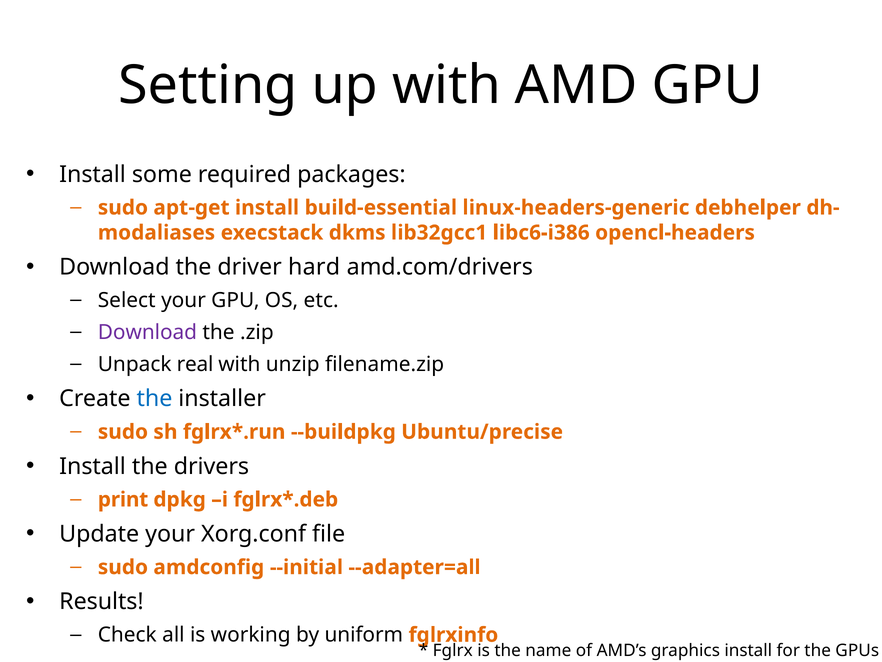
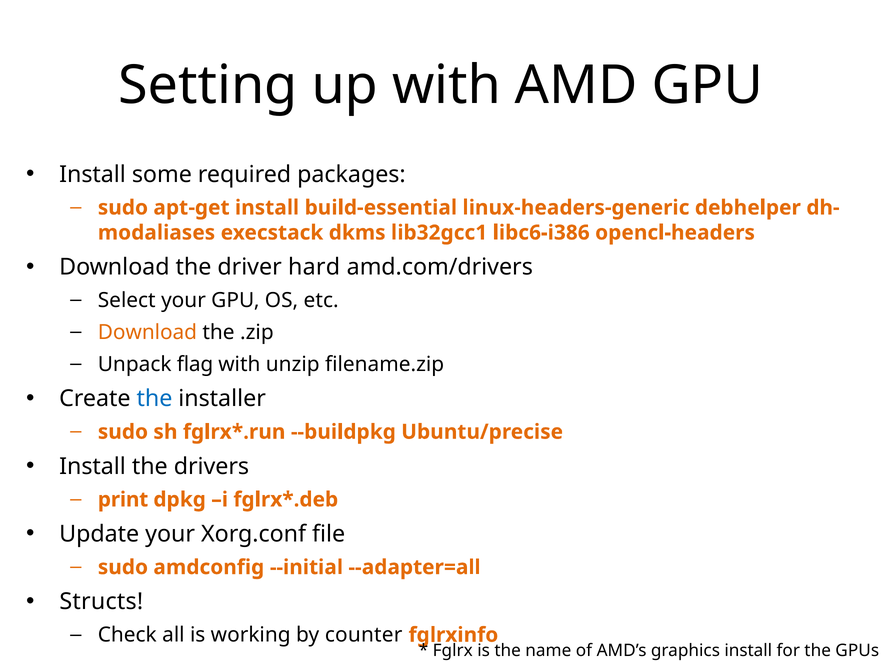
Download at (147, 332) colour: purple -> orange
real: real -> flag
Results: Results -> Structs
uniform: uniform -> counter
